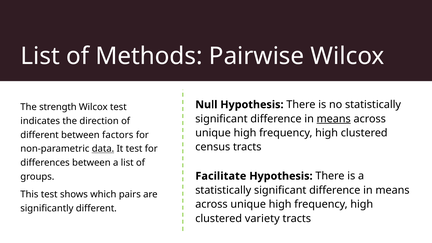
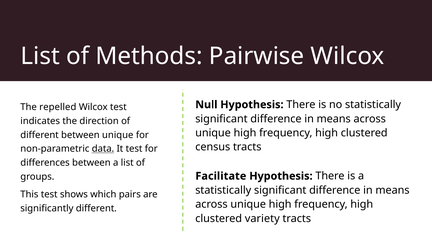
strength: strength -> repelled
means at (334, 119) underline: present -> none
between factors: factors -> unique
